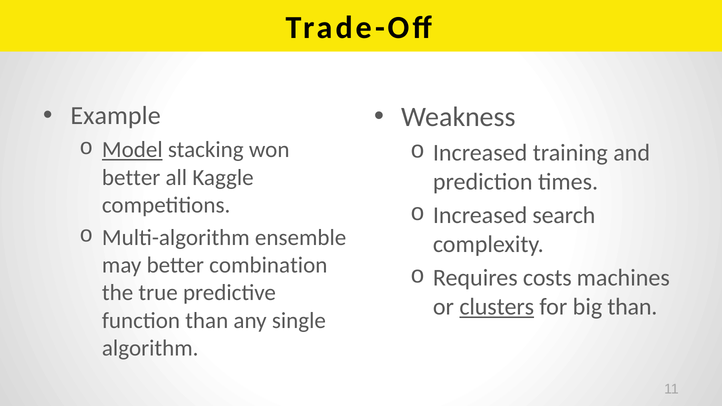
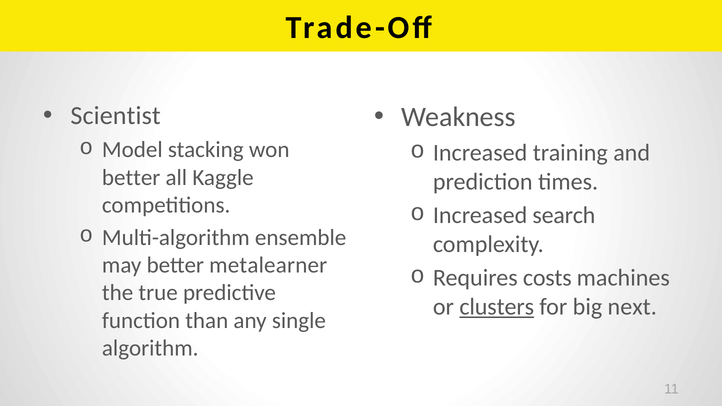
Example: Example -> Scientist
Model underline: present -> none
combination: combination -> metalearner
big than: than -> next
